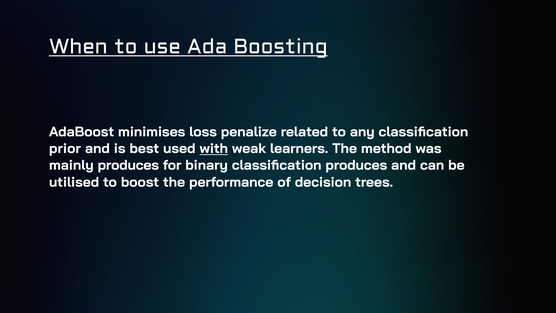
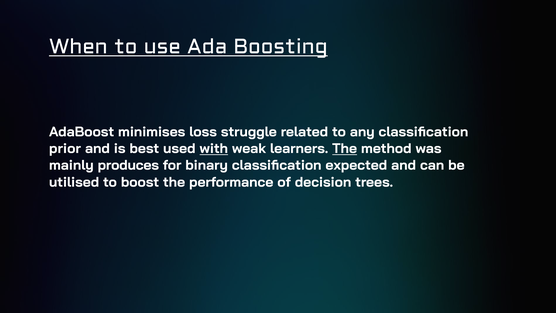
penalize: penalize -> struggle
The at (345, 149) underline: none -> present
classification produces: produces -> expected
